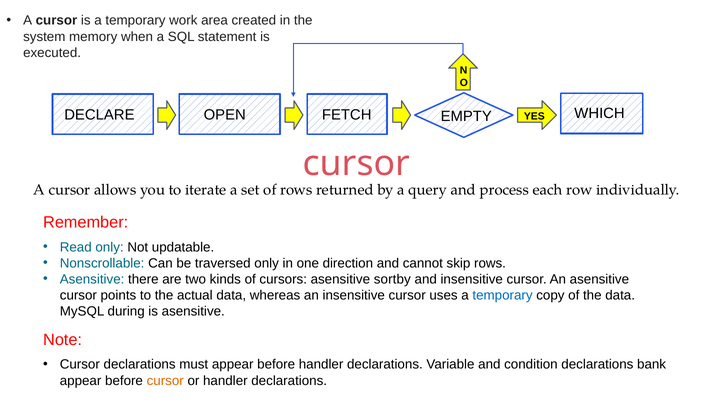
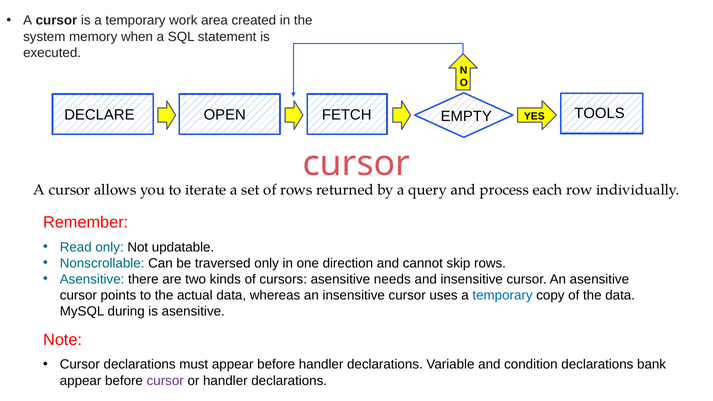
WHICH: WHICH -> TOOLS
sortby: sortby -> needs
cursor at (165, 381) colour: orange -> purple
